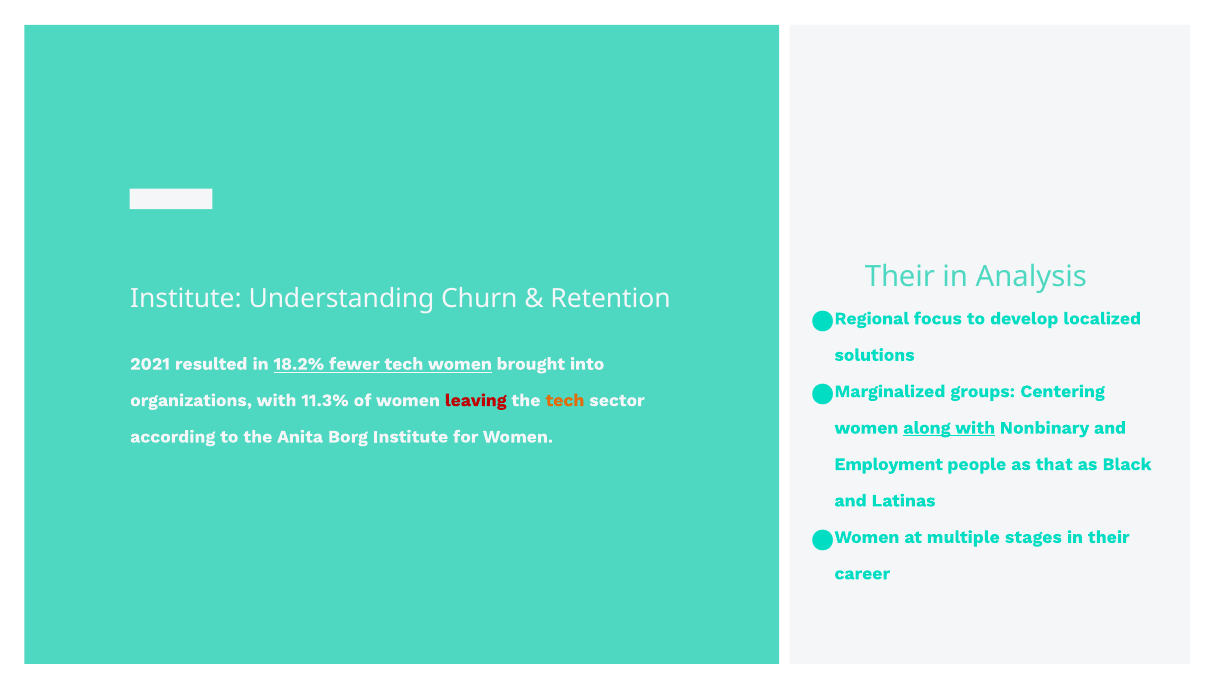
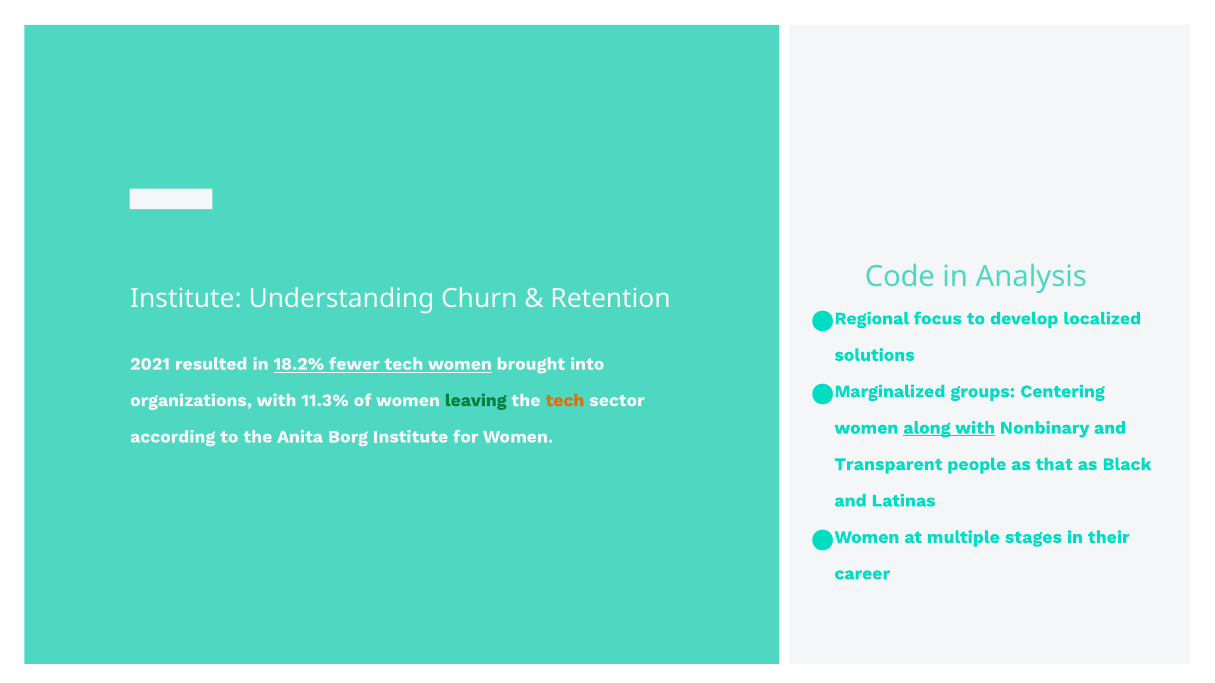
Their at (900, 277): Their -> Code
leaving colour: red -> green
Employment: Employment -> Transparent
